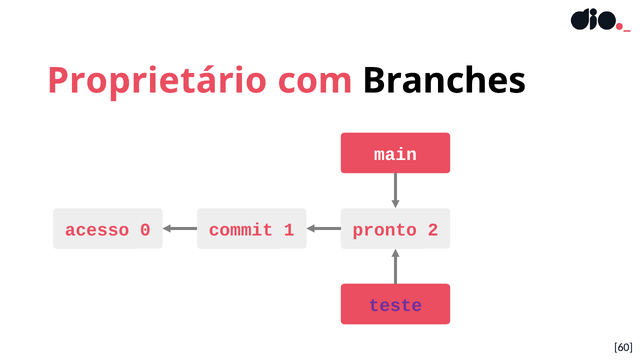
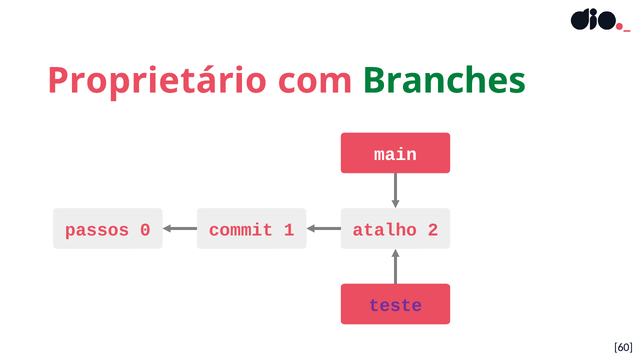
Branches colour: black -> green
acesso: acesso -> passos
pronto: pronto -> atalho
